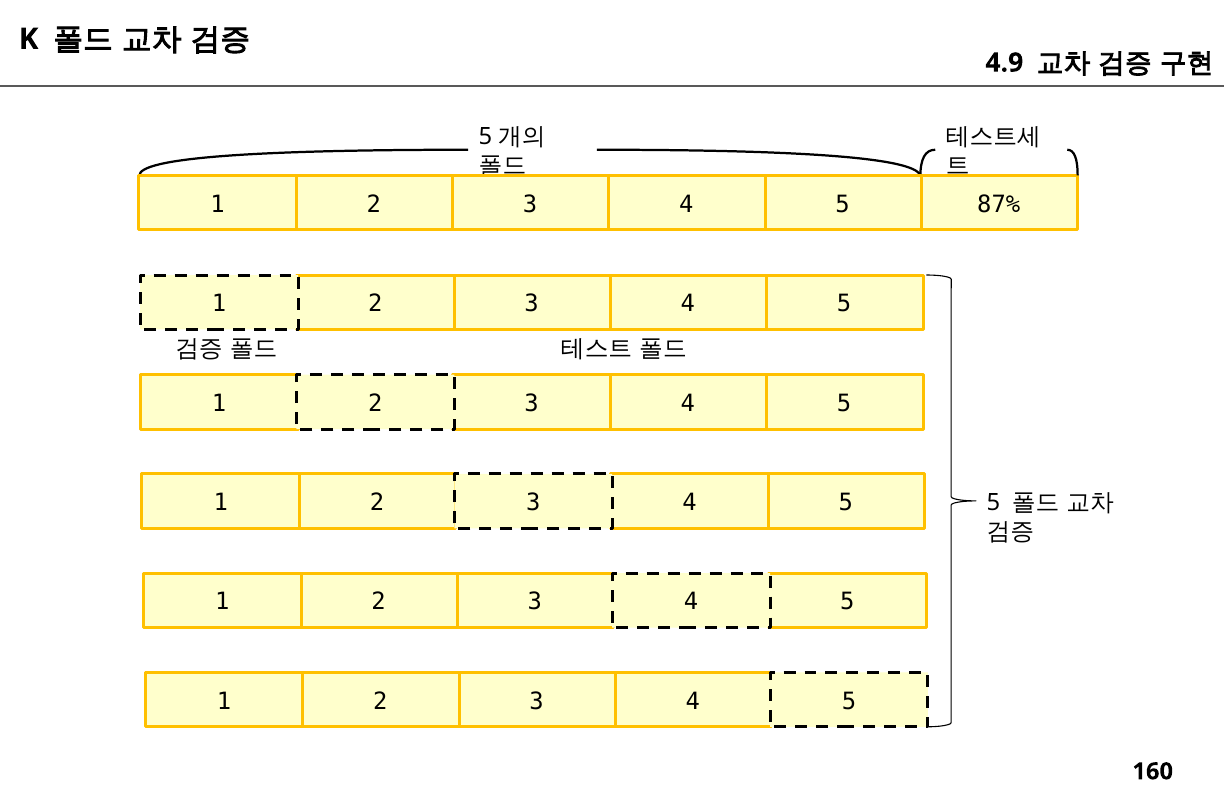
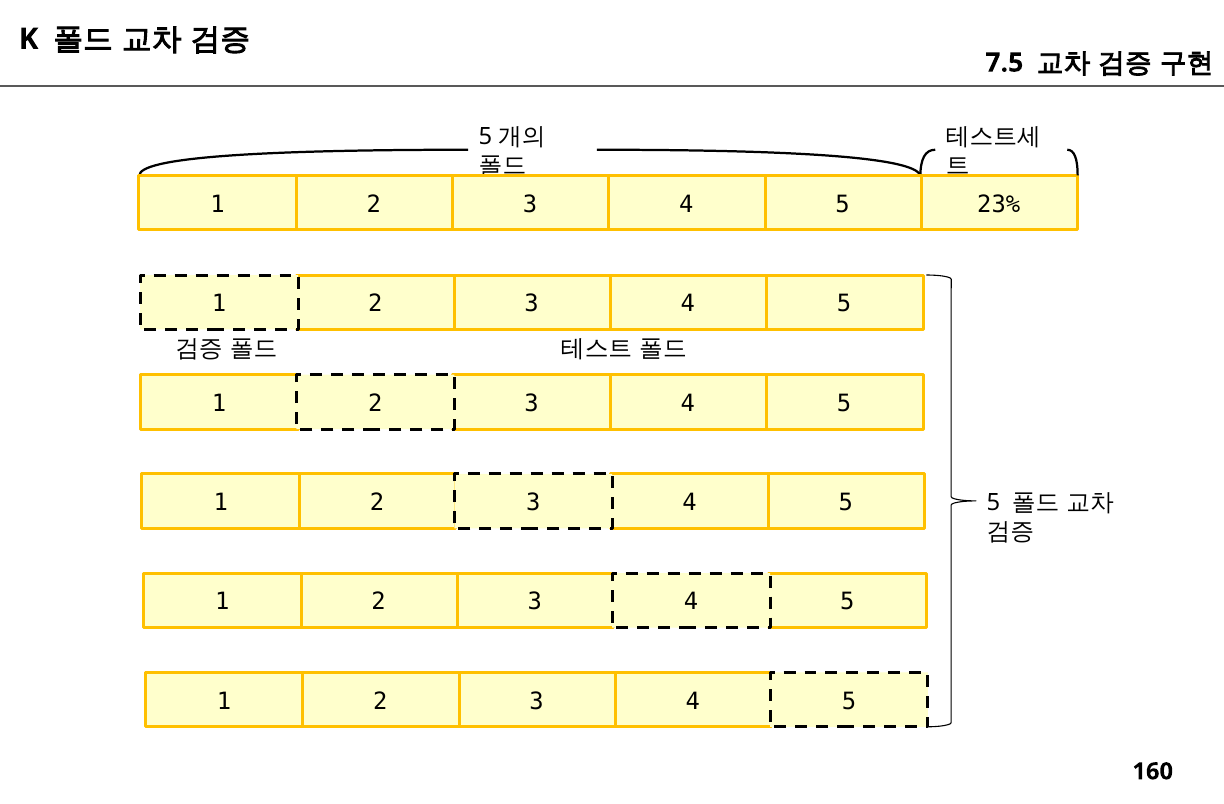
4.9: 4.9 -> 7.5
87%: 87% -> 23%
